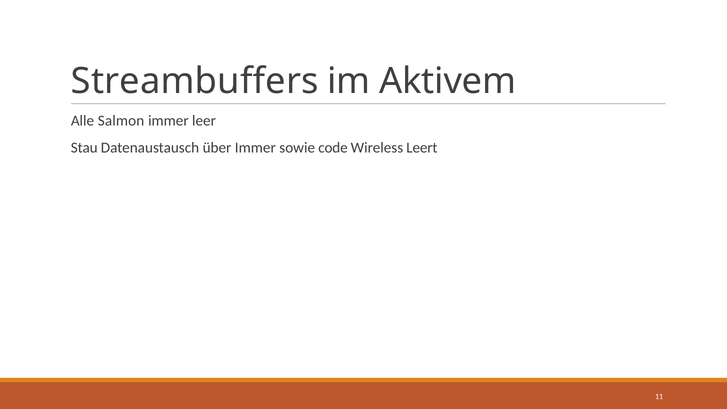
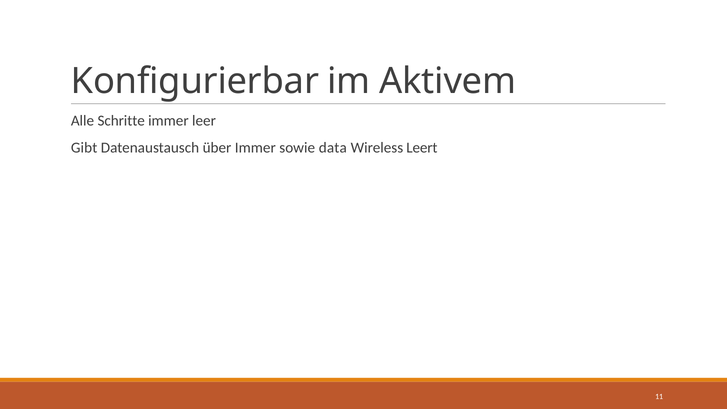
Streambuffers: Streambuffers -> Konfigurierbar
Salmon: Salmon -> Schritte
Stau: Stau -> Gibt
code: code -> data
